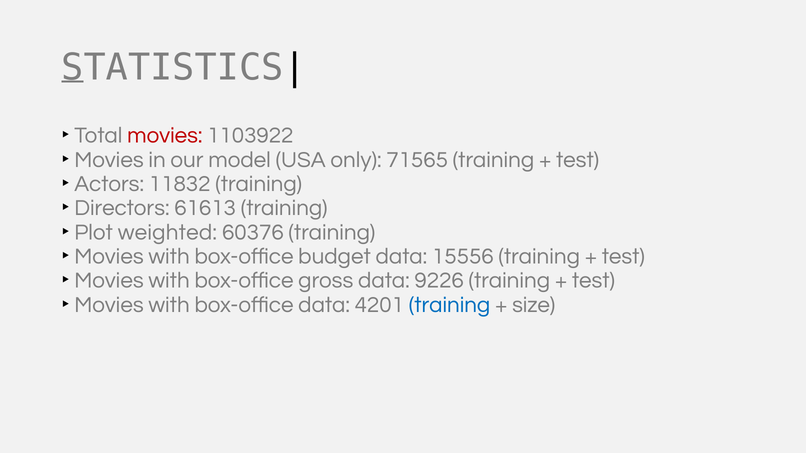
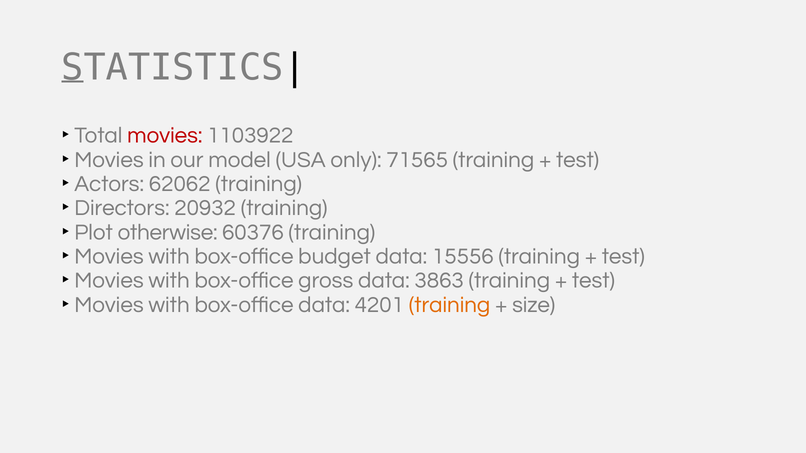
11832: 11832 -> 62062
61613: 61613 -> 20932
weighted: weighted -> otherwise
9226: 9226 -> 3863
training at (450, 305) colour: blue -> orange
